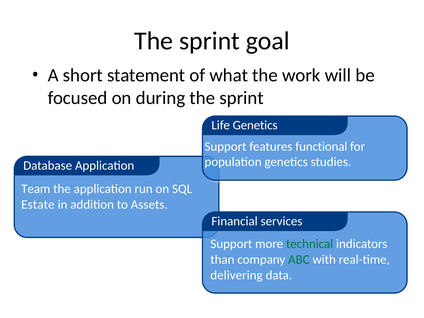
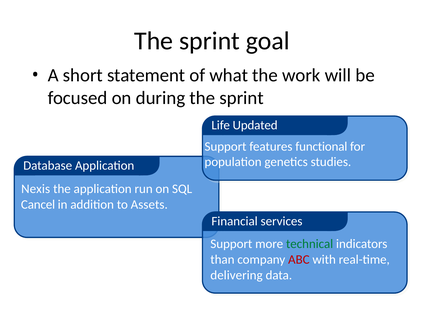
Life Genetics: Genetics -> Updated
Team: Team -> Nexis
Estate: Estate -> Cancel
ABC colour: green -> red
